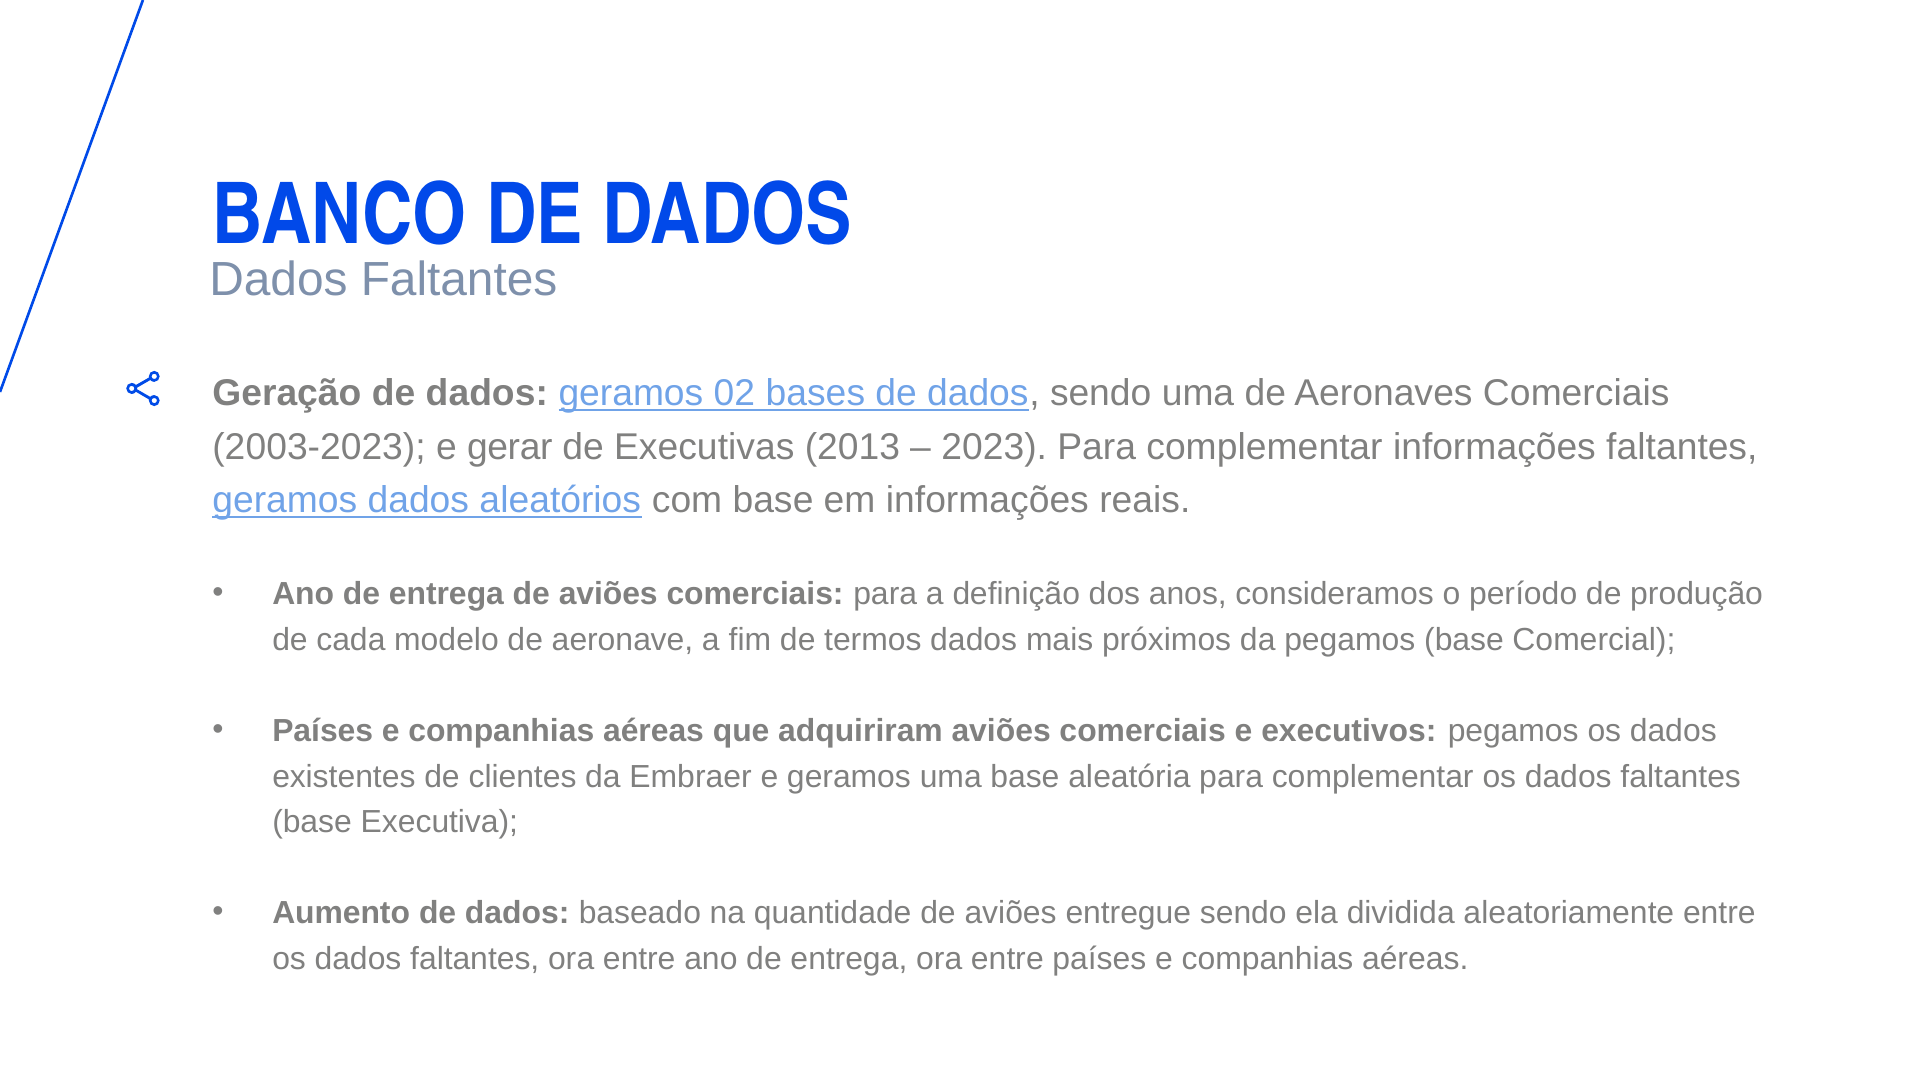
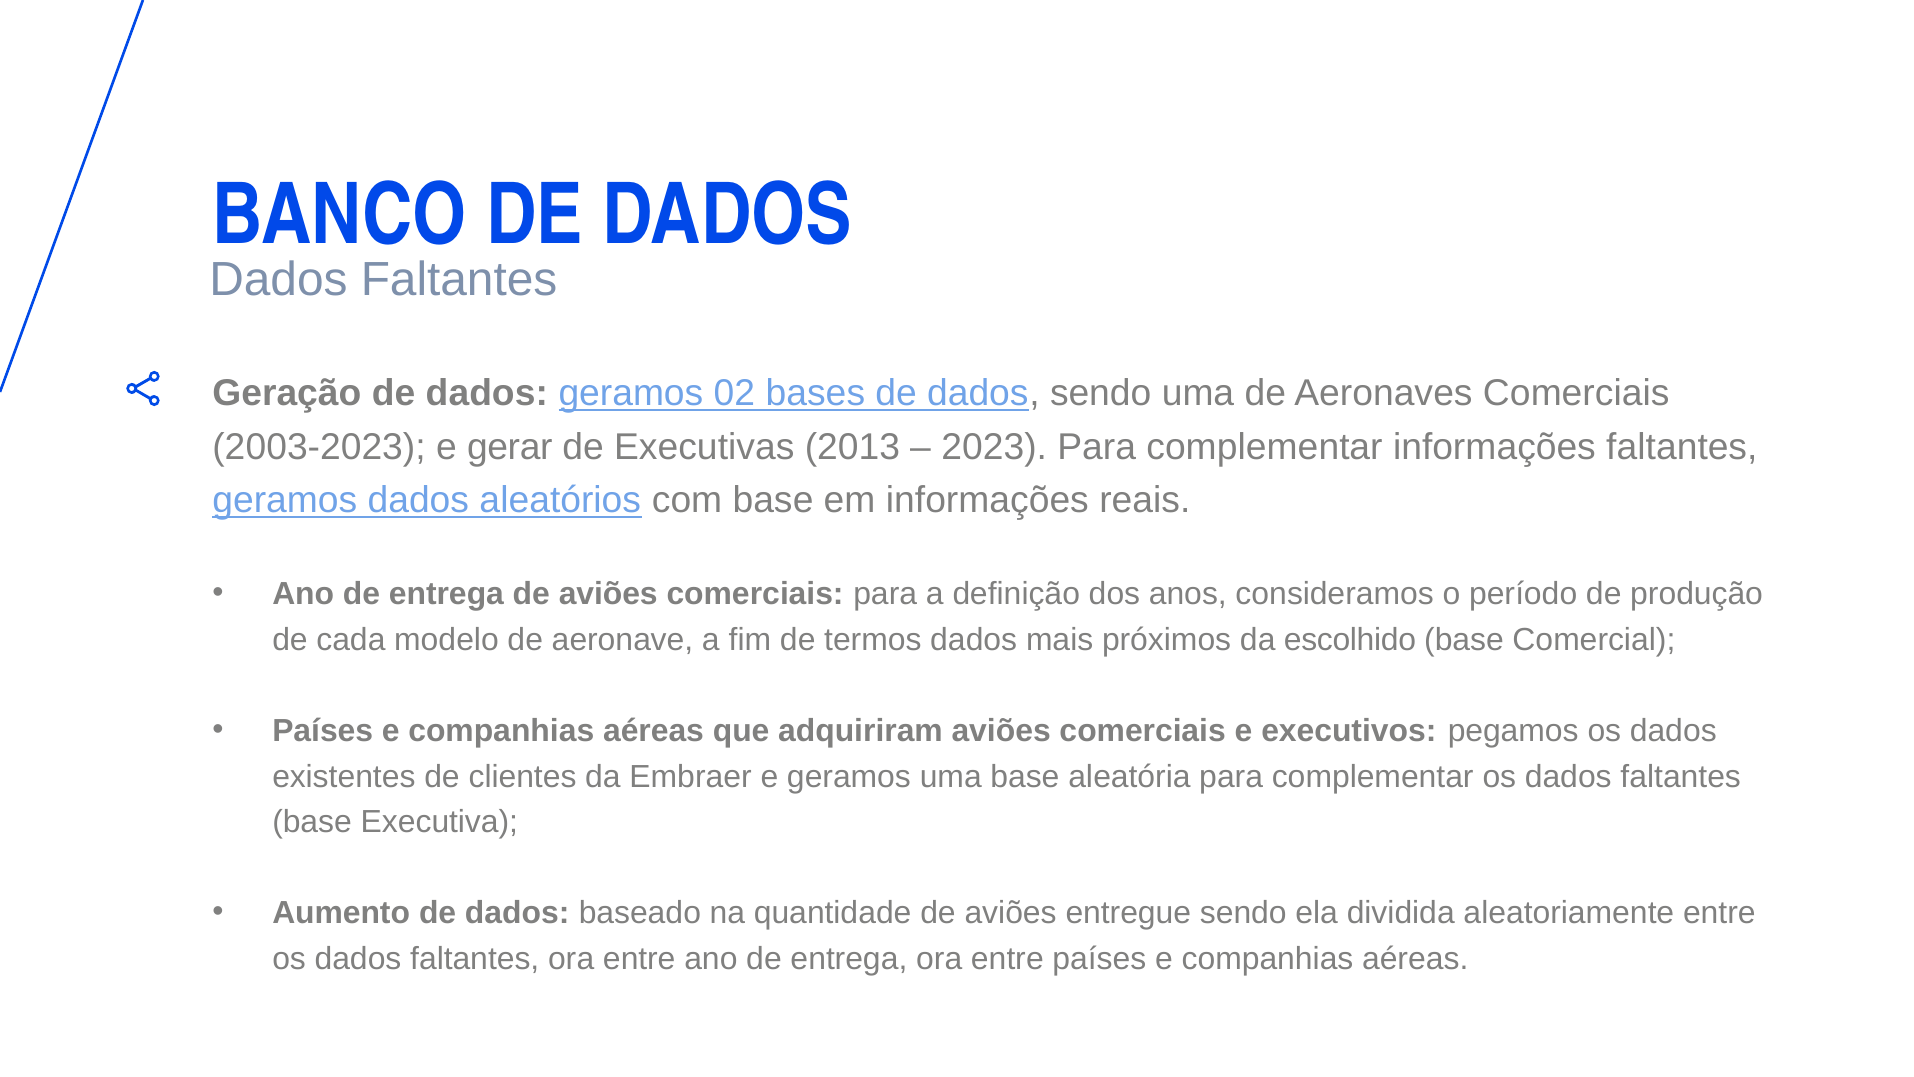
da pegamos: pegamos -> escolhido
